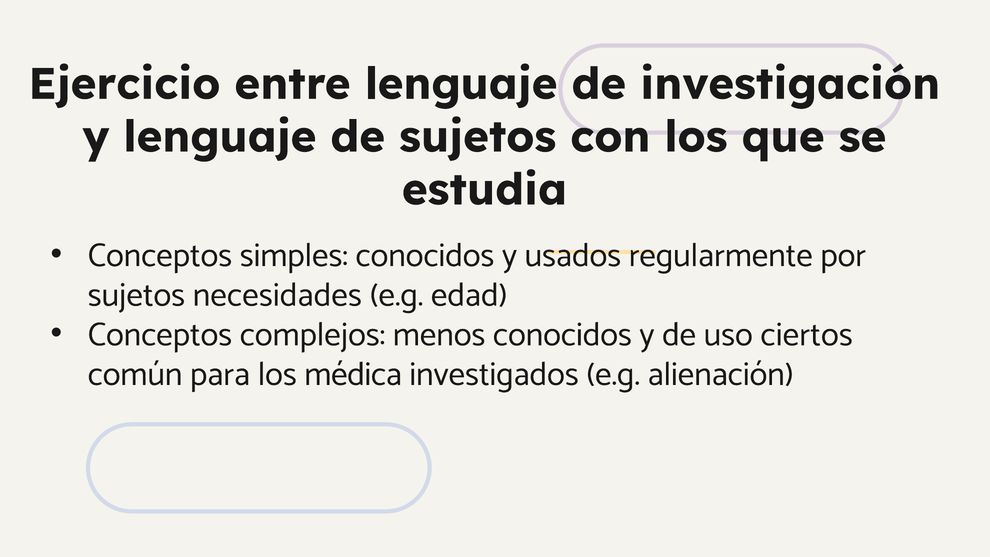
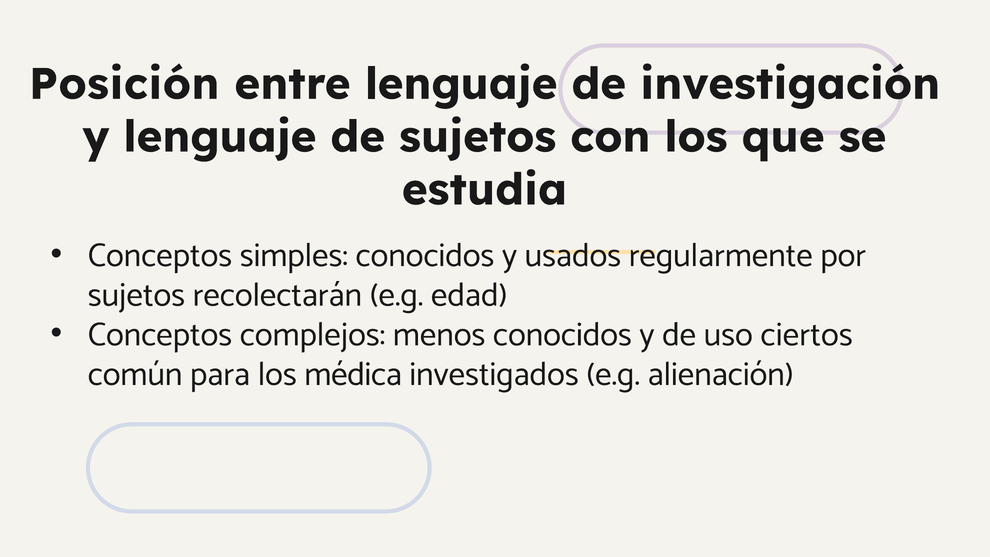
Ejercicio: Ejercicio -> Posición
necesidades: necesidades -> recolectarán
